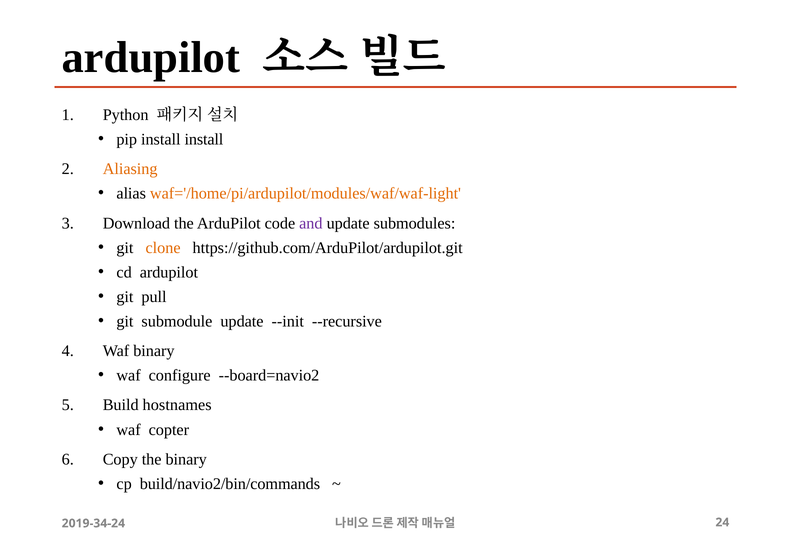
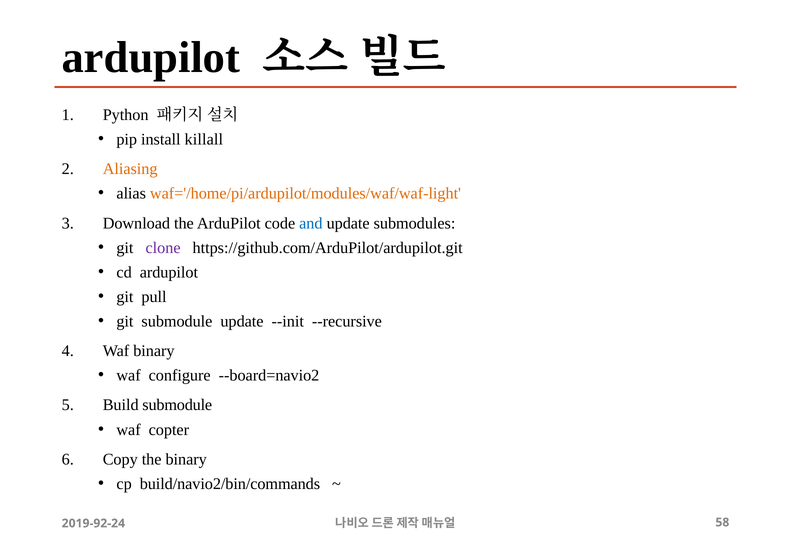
install install: install -> killall
and colour: purple -> blue
clone colour: orange -> purple
Build hostnames: hostnames -> submodule
2019-34-24: 2019-34-24 -> 2019-92-24
24: 24 -> 58
